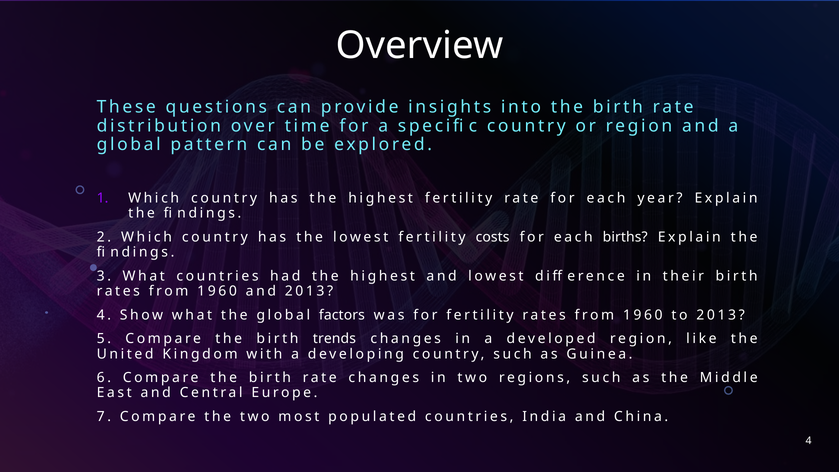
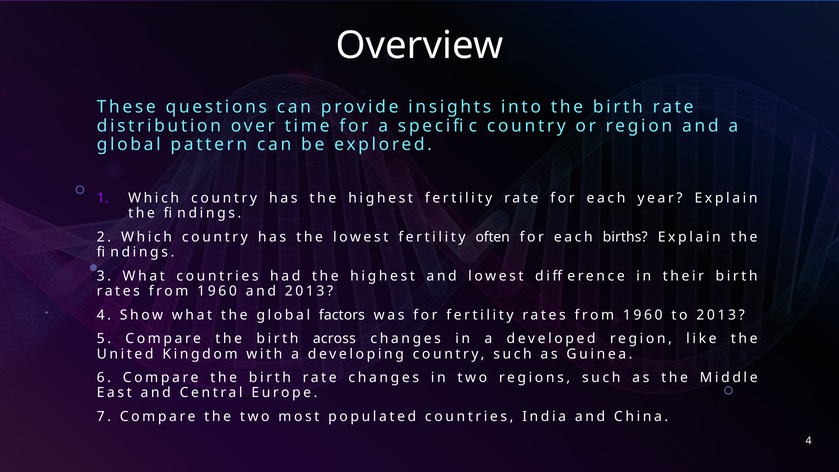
costs: costs -> often
trends: trends -> across
